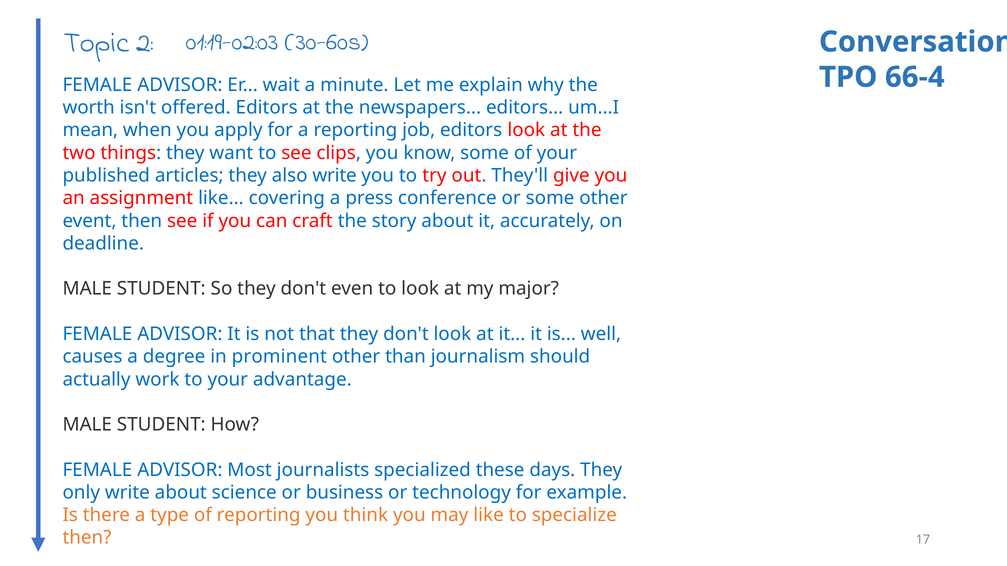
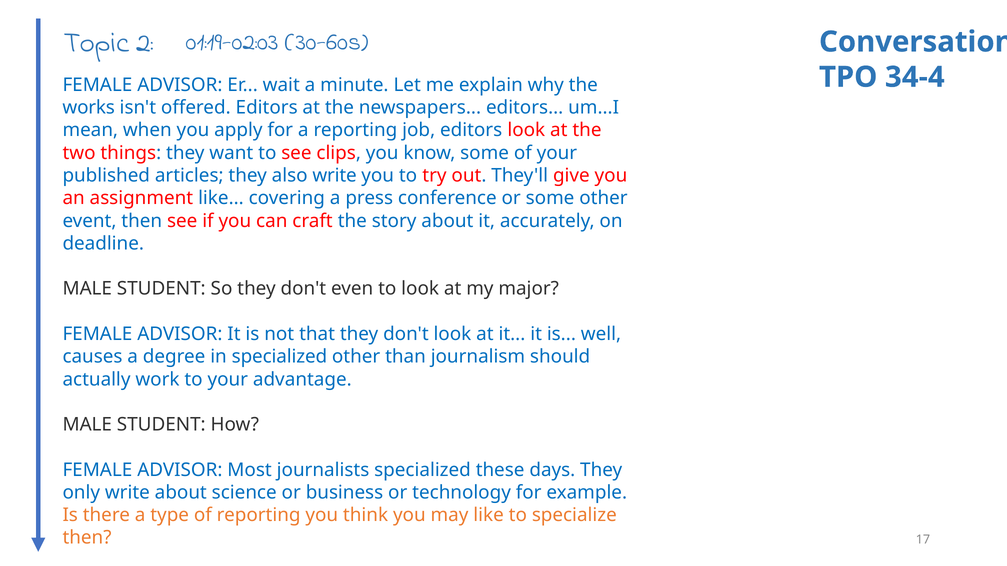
66-4: 66-4 -> 34-4
worth: worth -> works
in prominent: prominent -> specialized
